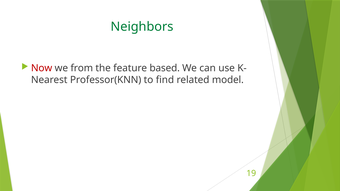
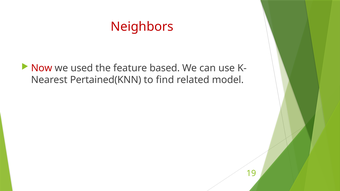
Neighbors colour: green -> red
from: from -> used
Professor(KNN: Professor(KNN -> Pertained(KNN
